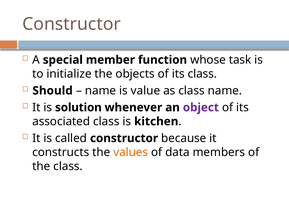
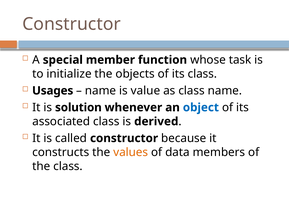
Should: Should -> Usages
object colour: purple -> blue
kitchen: kitchen -> derived
